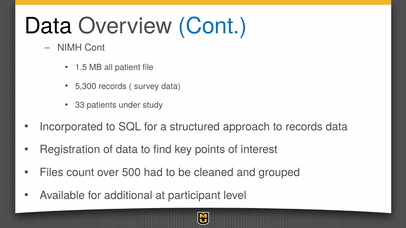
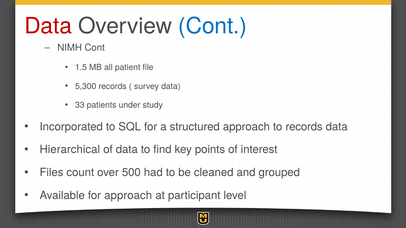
Data at (48, 26) colour: black -> red
Registration: Registration -> Hierarchical
for additional: additional -> approach
